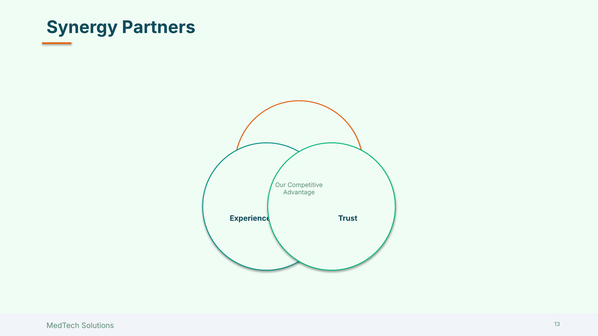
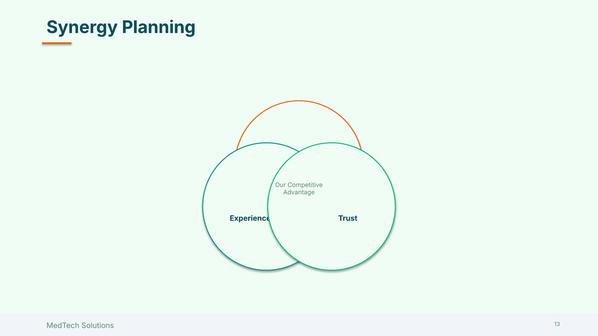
Partners: Partners -> Planning
